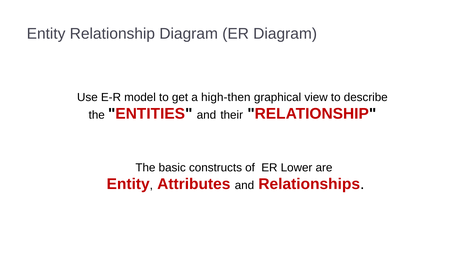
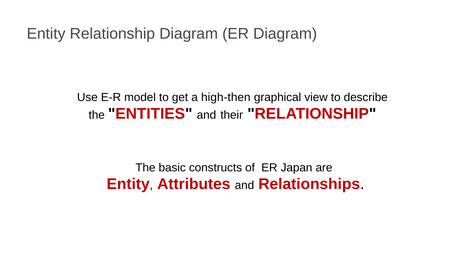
Lower: Lower -> Japan
